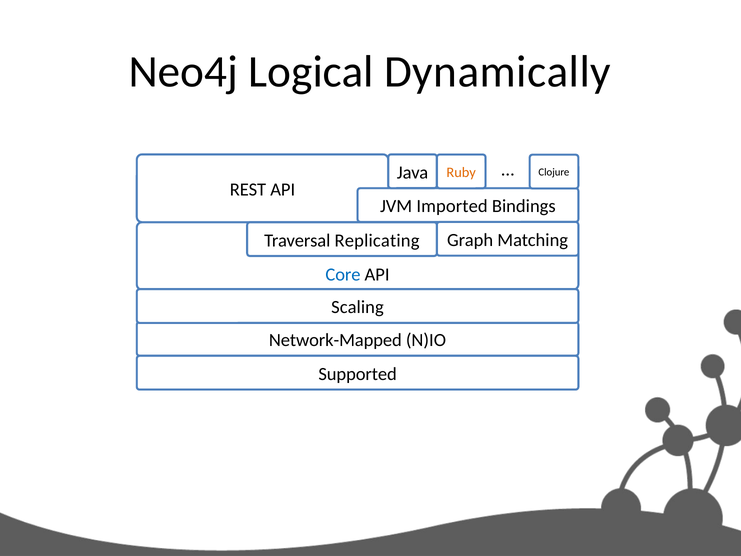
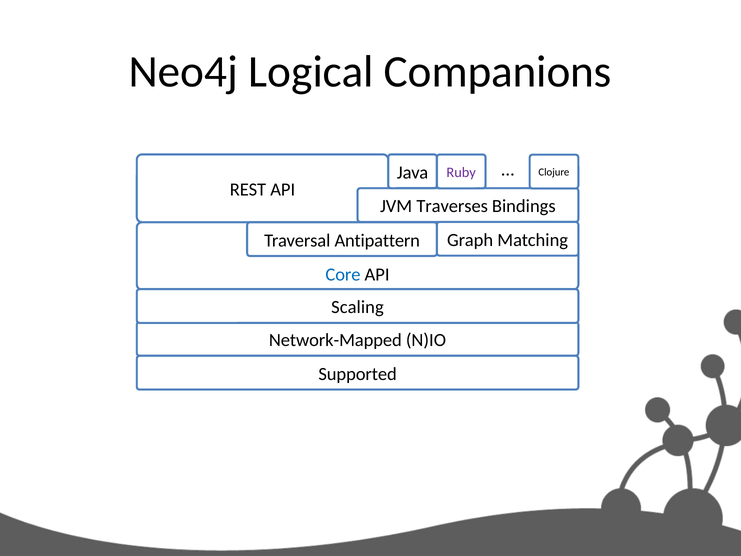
Dynamically: Dynamically -> Companions
Ruby colour: orange -> purple
Imported: Imported -> Traverses
Replicating: Replicating -> Antipattern
